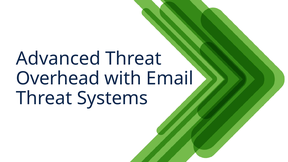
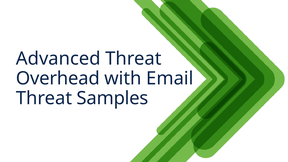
Systems: Systems -> Samples
